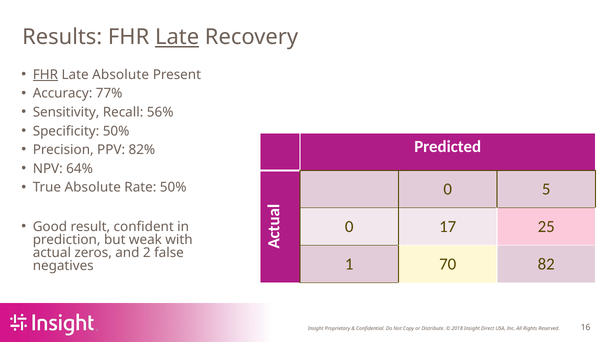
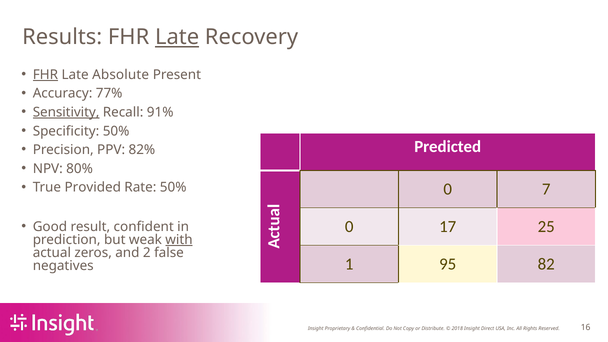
Sensitivity underline: none -> present
56%: 56% -> 91%
64%: 64% -> 80%
True Absolute: Absolute -> Provided
5: 5 -> 7
with underline: none -> present
70: 70 -> 95
